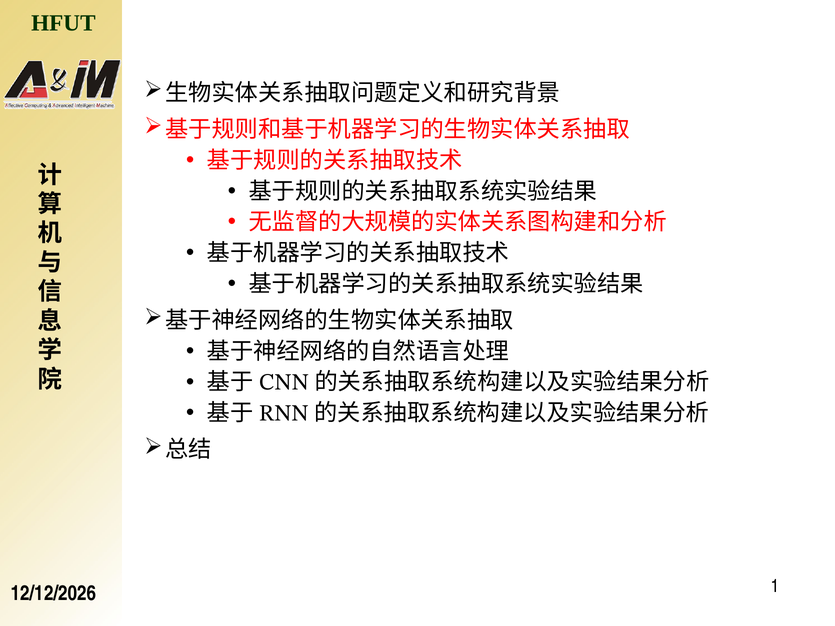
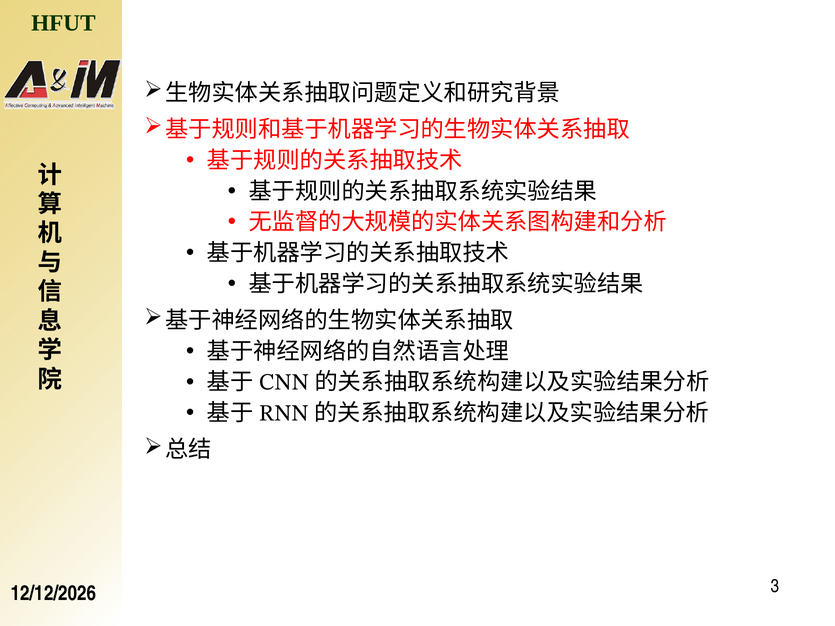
1: 1 -> 3
